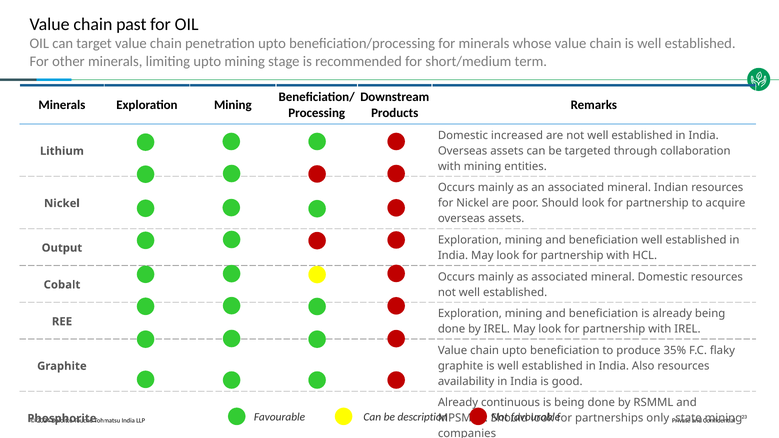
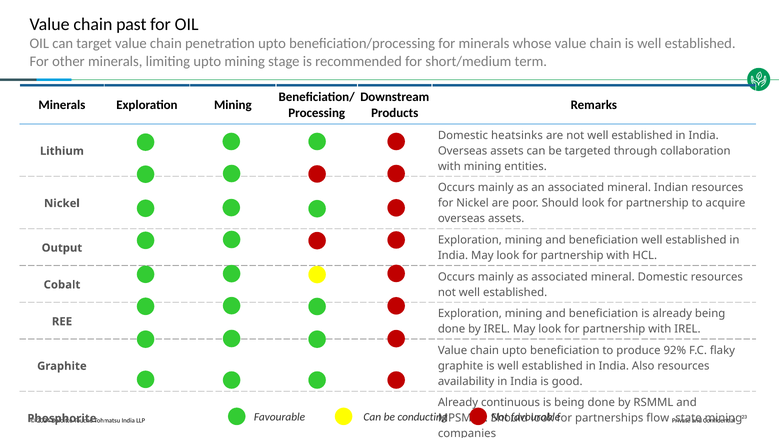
increased: increased -> heatsinks
35%: 35% -> 92%
description: description -> conducting
only: only -> flow
